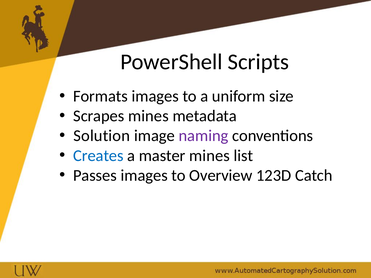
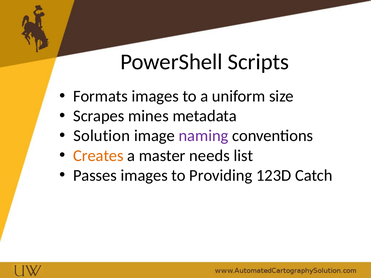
Creates colour: blue -> orange
master mines: mines -> needs
Overview: Overview -> Providing
